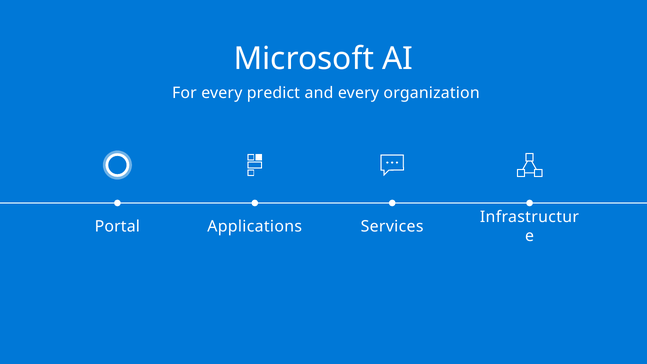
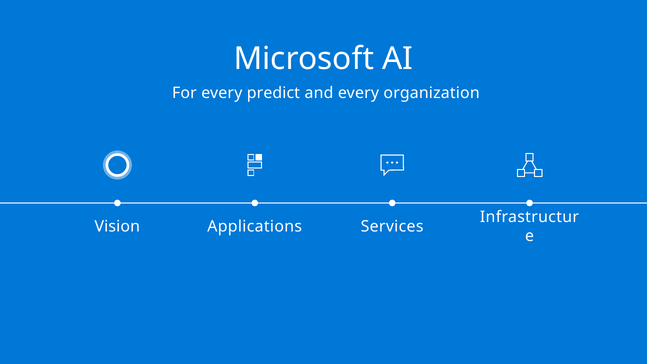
Portal: Portal -> Vision
